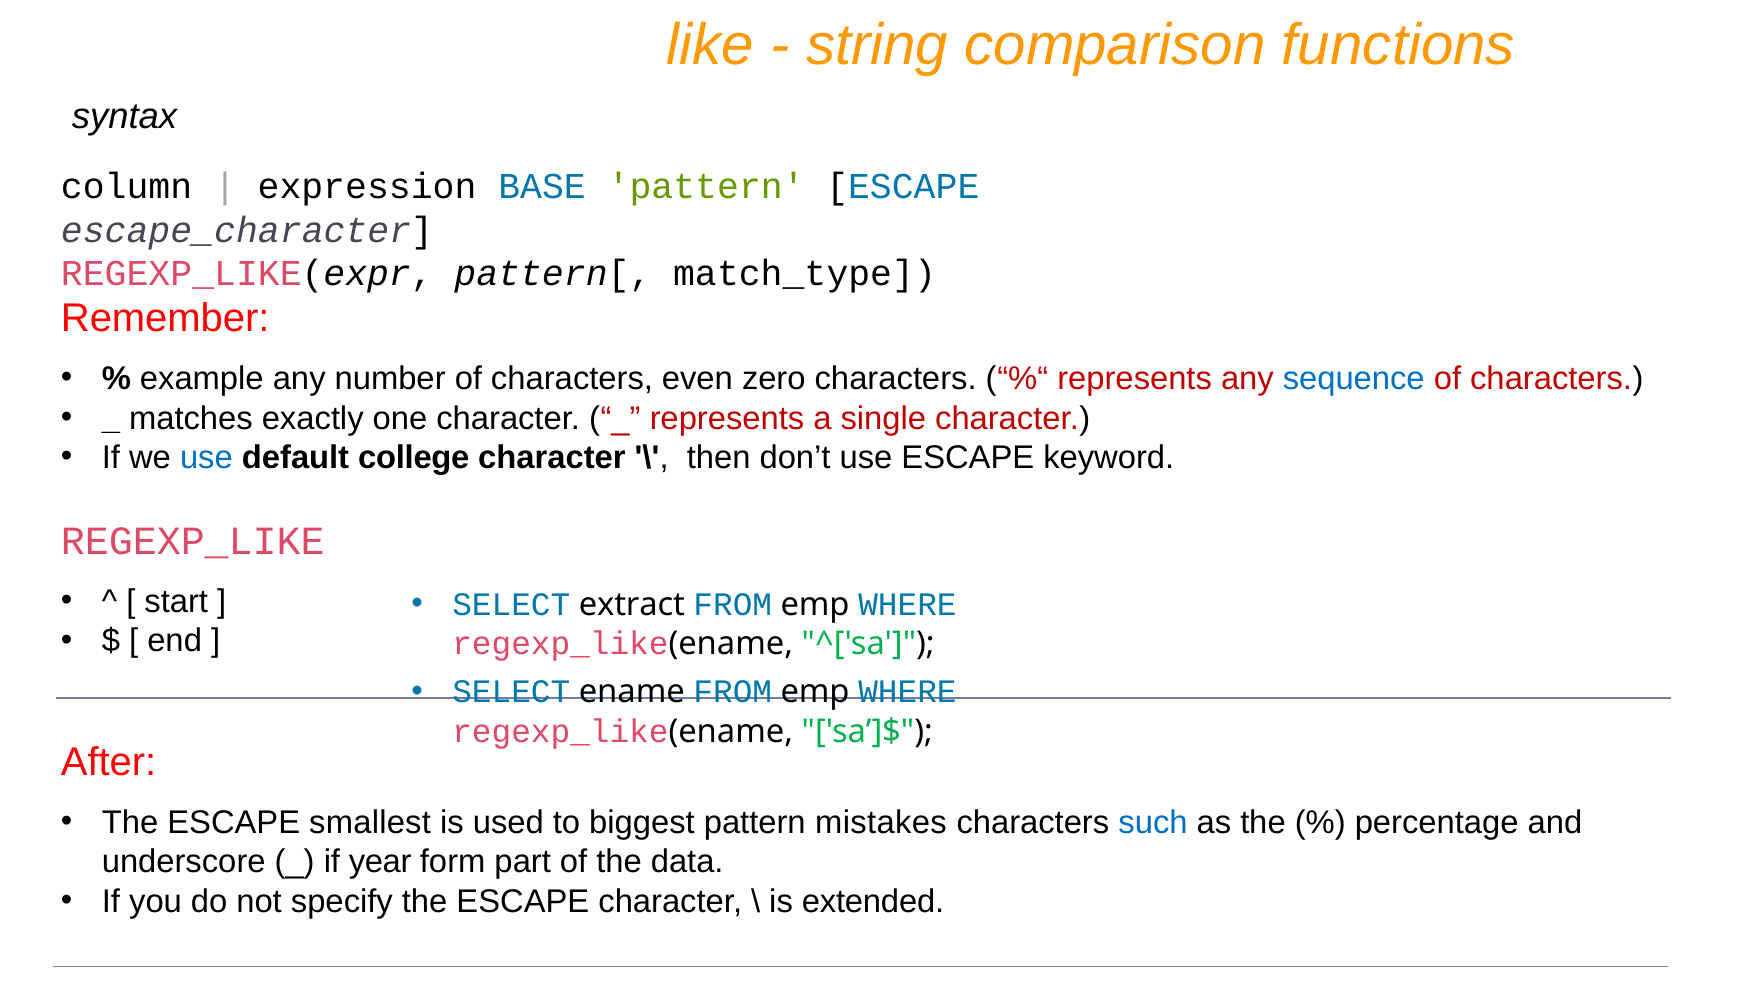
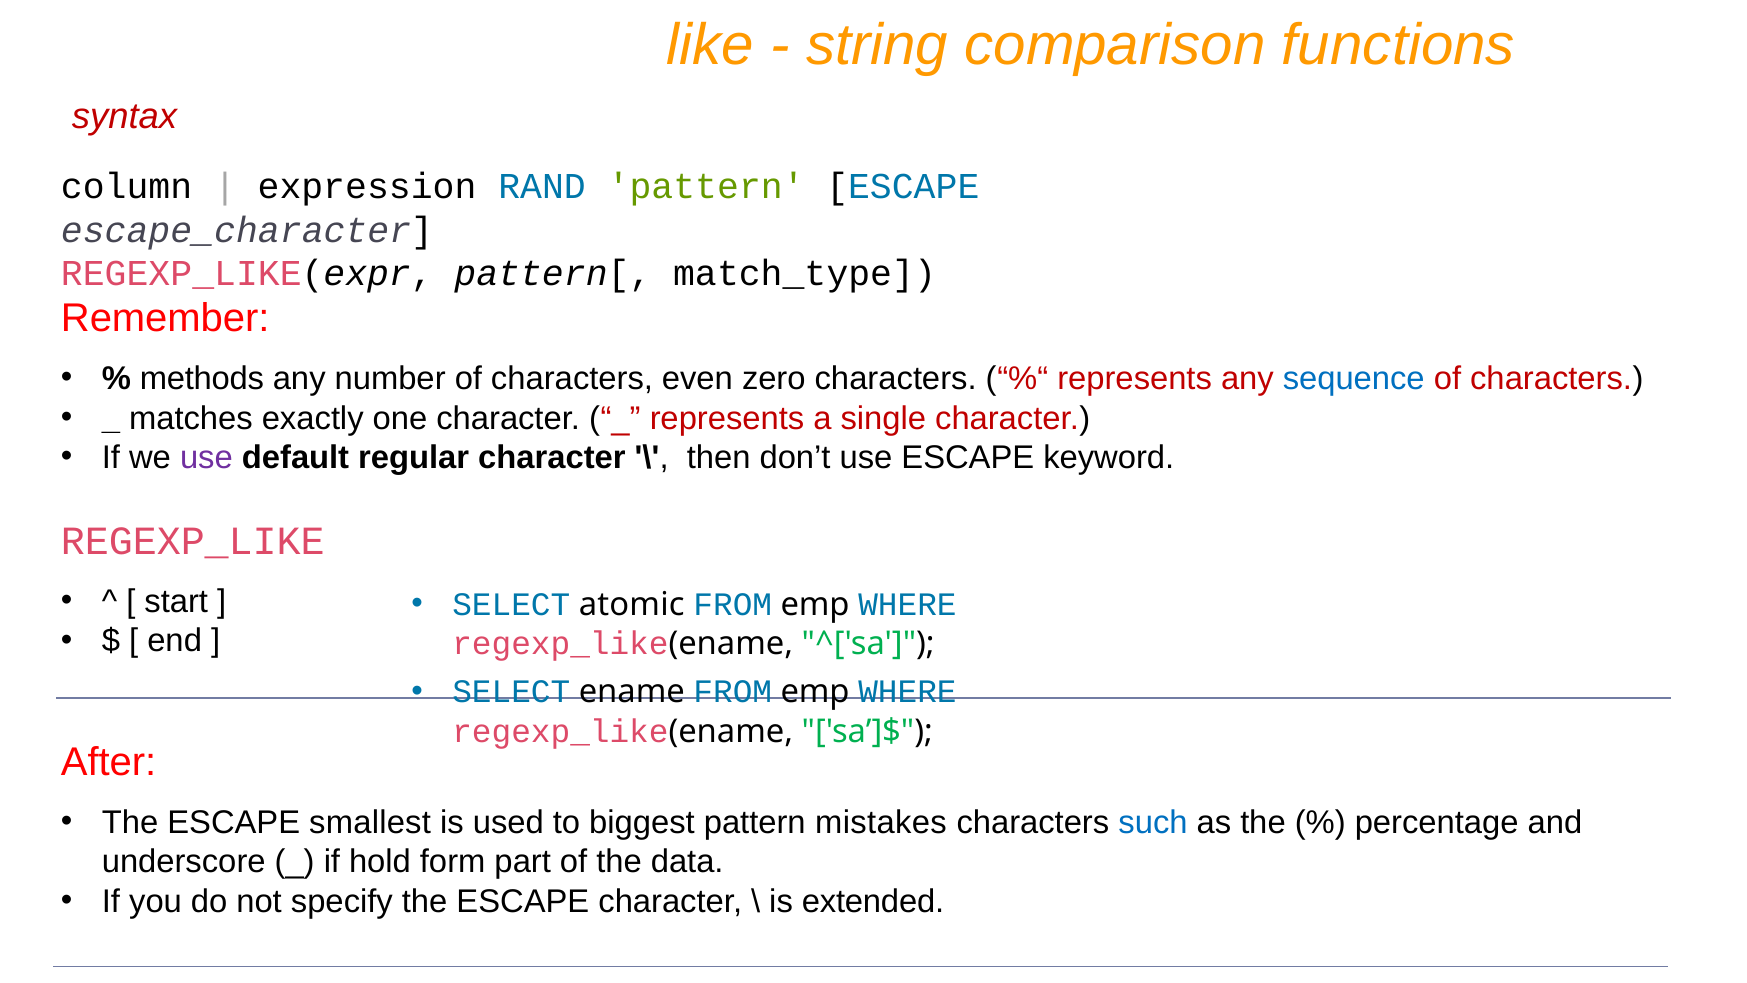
syntax colour: black -> red
BASE: BASE -> RAND
example: example -> methods
use at (206, 457) colour: blue -> purple
college: college -> regular
extract: extract -> atomic
year: year -> hold
